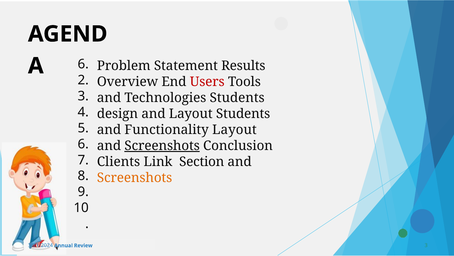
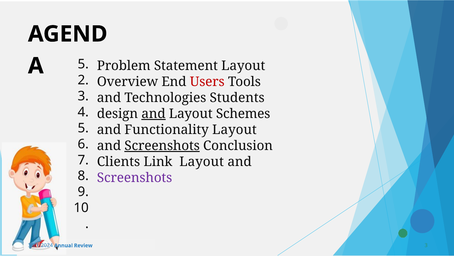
6 at (83, 64): 6 -> 5
Statement Results: Results -> Layout
and at (153, 114) underline: none -> present
Layout Students: Students -> Schemes
Link Section: Section -> Layout
Screenshots at (135, 178) colour: orange -> purple
